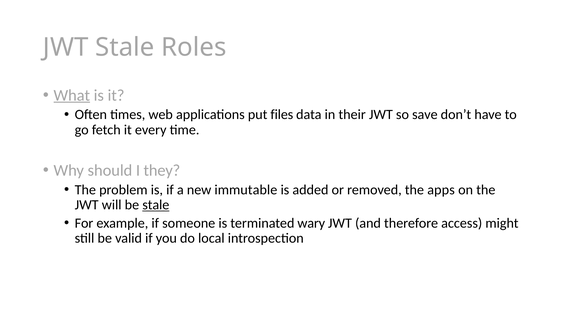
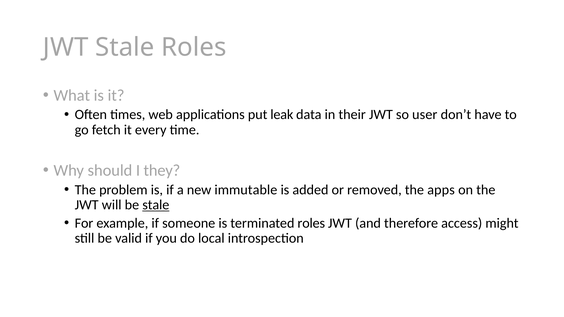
What underline: present -> none
files: files -> leak
save: save -> user
terminated wary: wary -> roles
